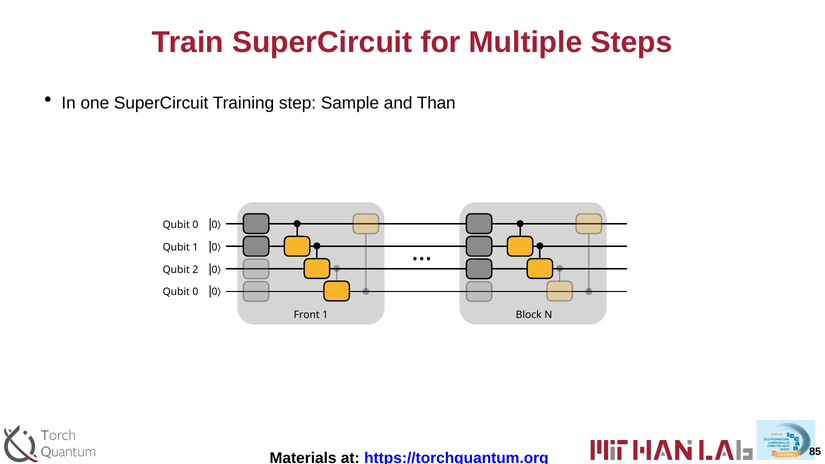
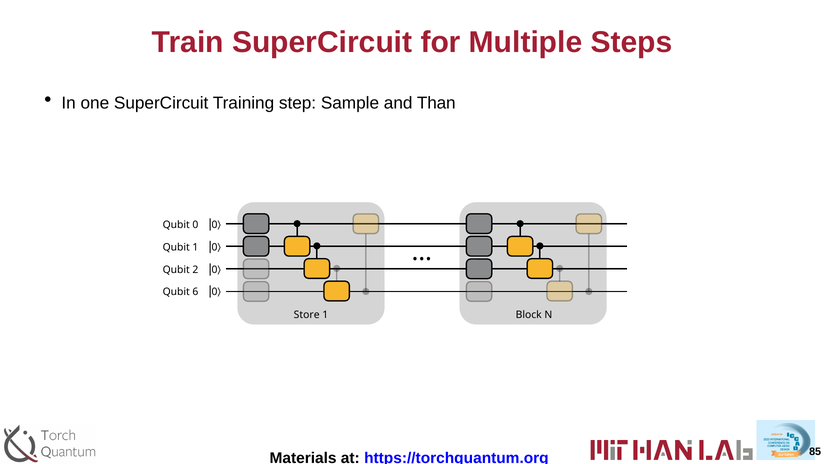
0 at (195, 292): 0 -> 6
Front: Front -> Store
